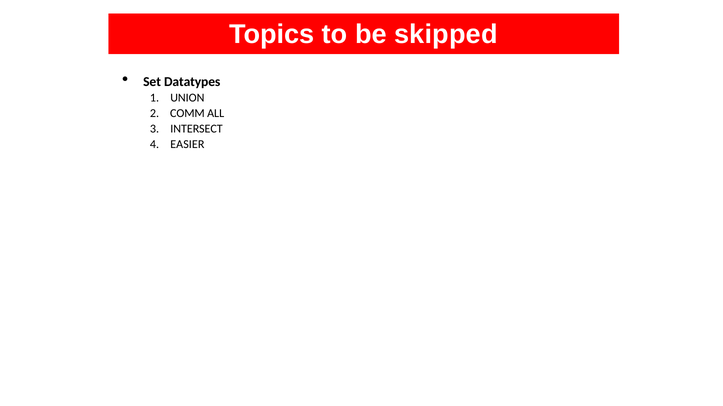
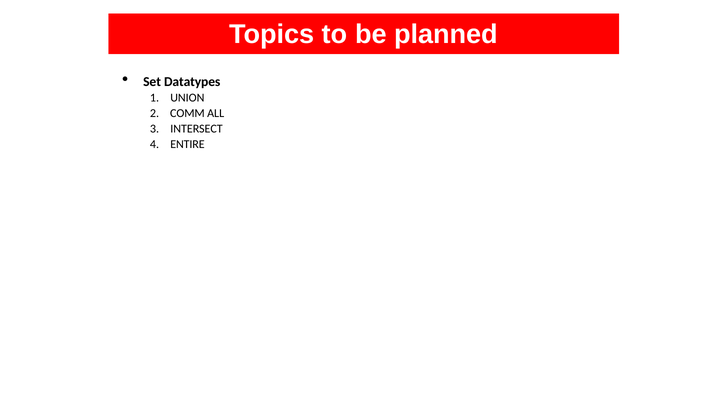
skipped: skipped -> planned
EASIER: EASIER -> ENTIRE
